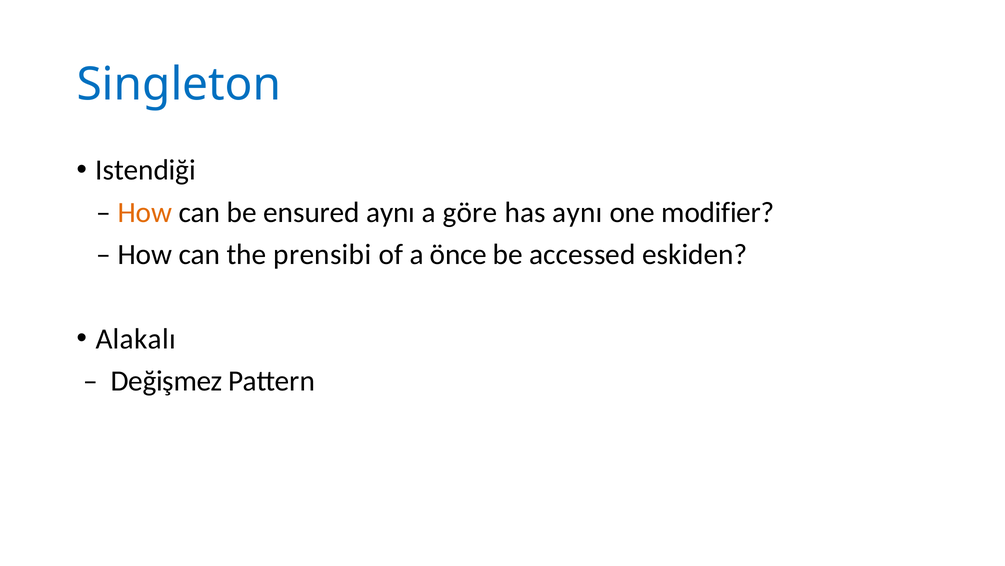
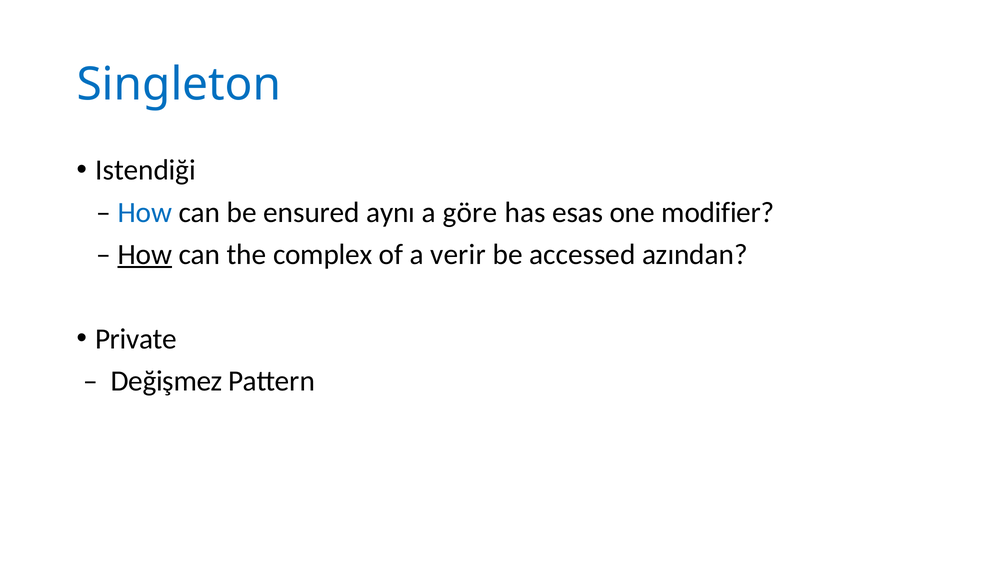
How at (145, 212) colour: orange -> blue
has aynı: aynı -> esas
How at (145, 254) underline: none -> present
prensibi: prensibi -> complex
önce: önce -> verir
eskiden: eskiden -> azından
Alakalı: Alakalı -> Private
